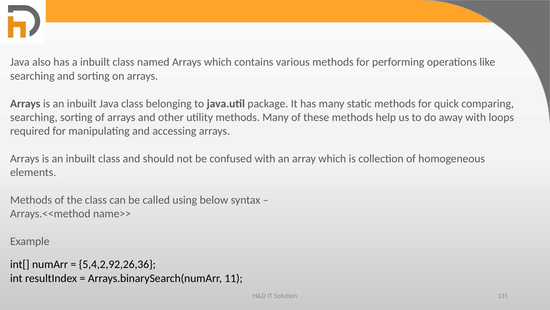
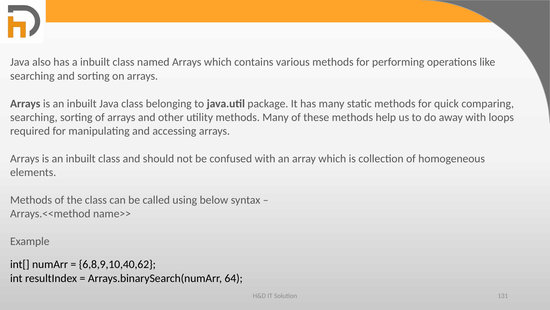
5,4,2,92,26,36: 5,4,2,92,26,36 -> 6,8,9,10,40,62
11: 11 -> 64
